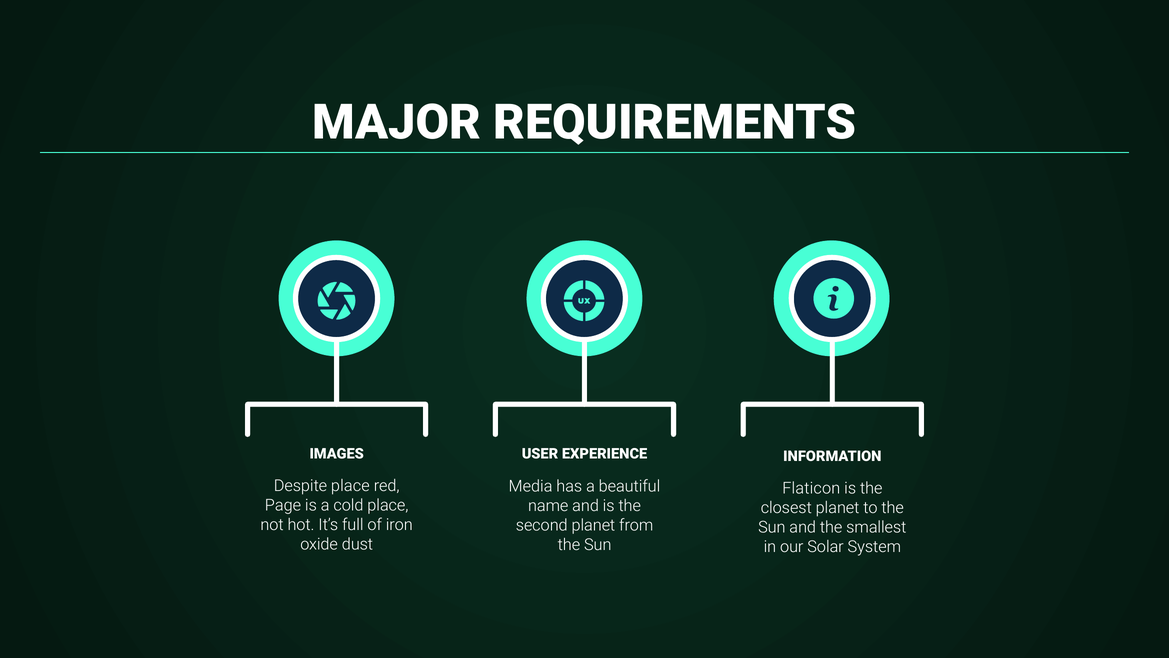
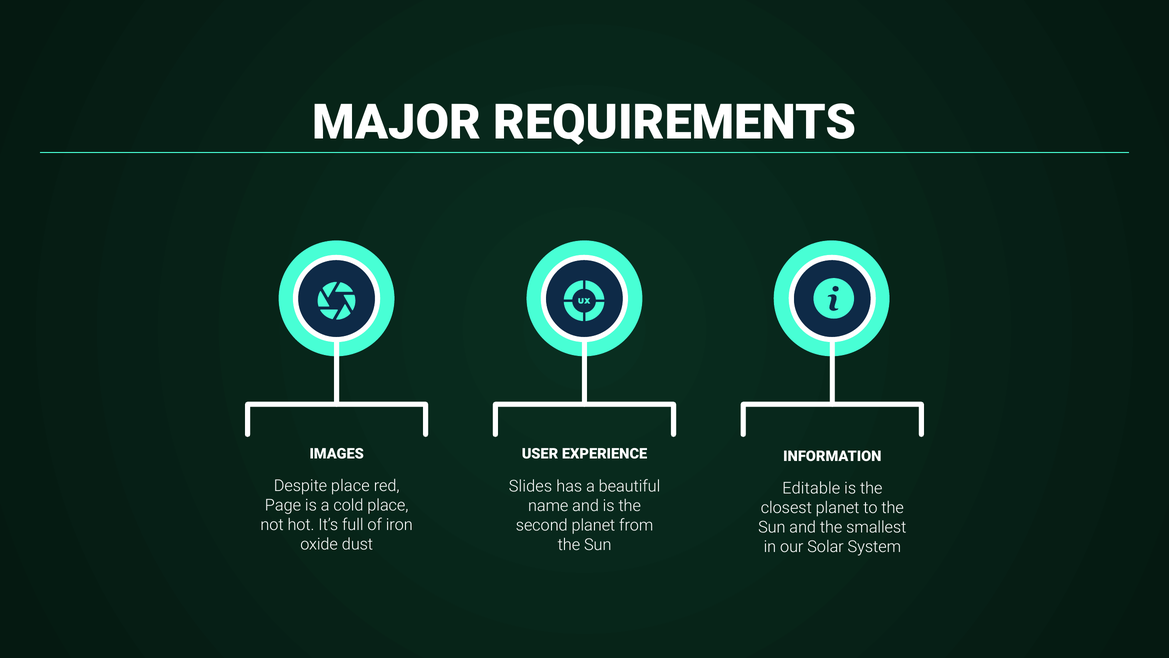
Media: Media -> Slides
Flaticon: Flaticon -> Editable
